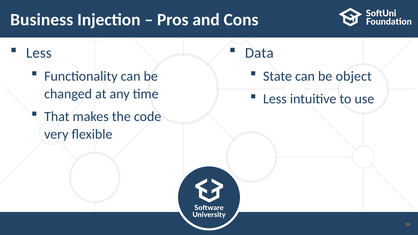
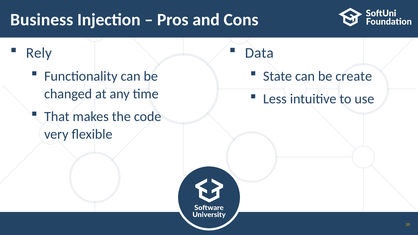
Less at (39, 53): Less -> Rely
object: object -> create
